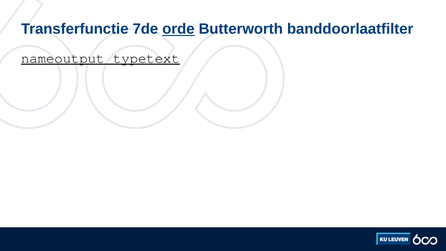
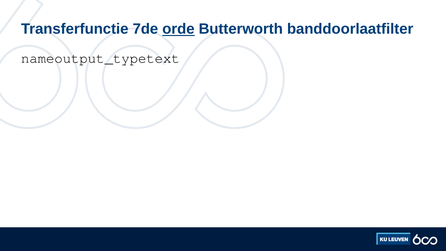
nameoutput_typetext underline: present -> none
